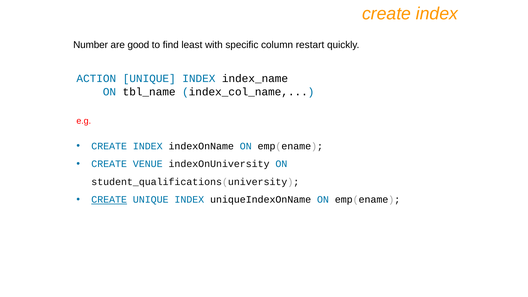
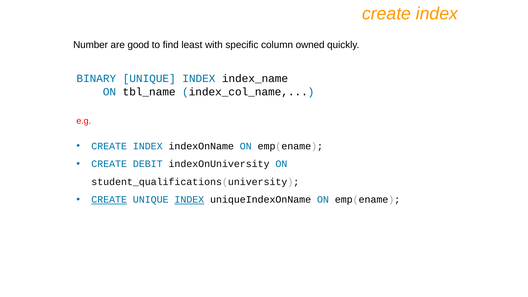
restart: restart -> owned
ACTION: ACTION -> BINARY
VENUE: VENUE -> DEBIT
INDEX at (189, 200) underline: none -> present
